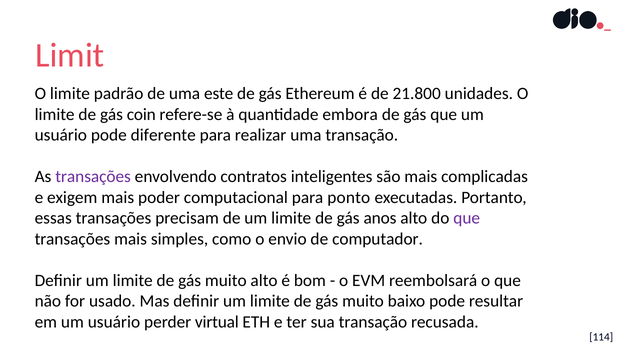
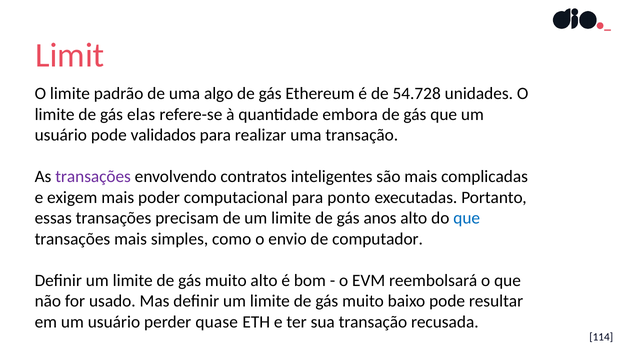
este: este -> algo
21.800: 21.800 -> 54.728
coin: coin -> elas
diferente: diferente -> validados
que at (467, 218) colour: purple -> blue
virtual: virtual -> quase
